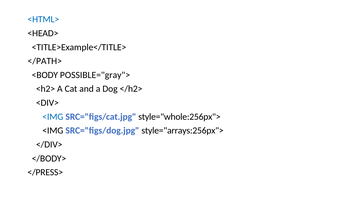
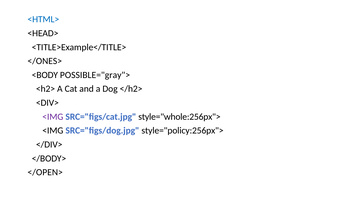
</PATH>: </PATH> -> </ONES>
<IMG at (53, 117) colour: blue -> purple
style="arrays:256px">: style="arrays:256px"> -> style="policy:256px">
</PRESS>: </PRESS> -> </OPEN>
